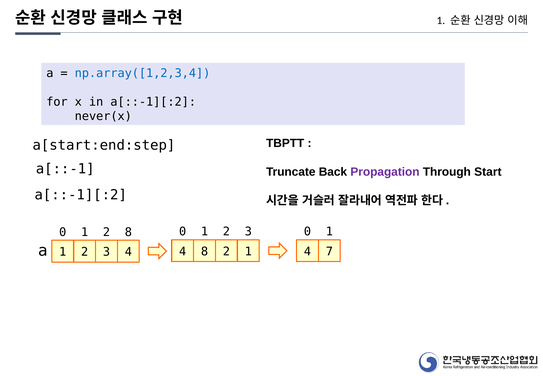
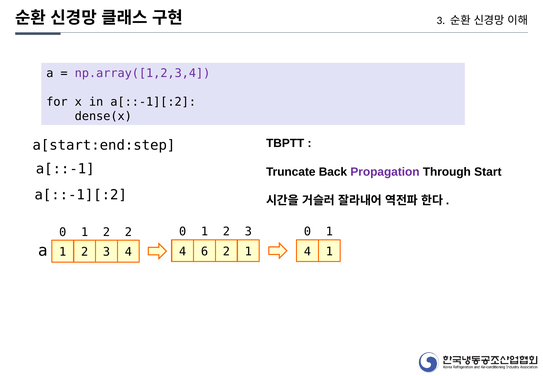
1 at (441, 21): 1 -> 3
np.array([1,2,3,4 colour: blue -> purple
never(x: never(x -> dense(x
2 8: 8 -> 2
4 8: 8 -> 6
7 at (329, 251): 7 -> 1
